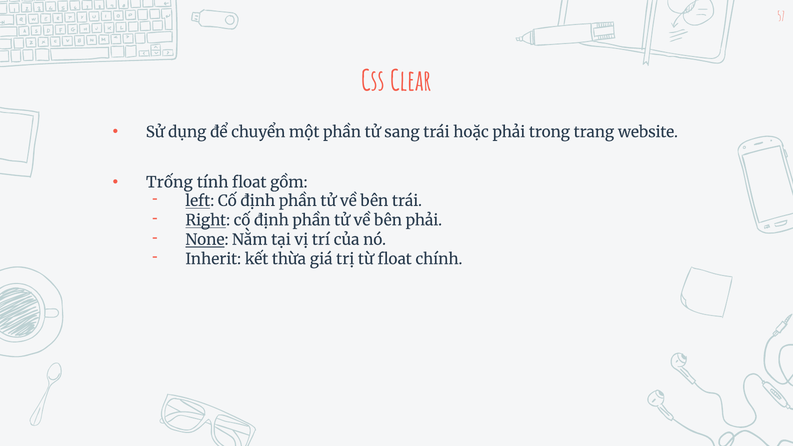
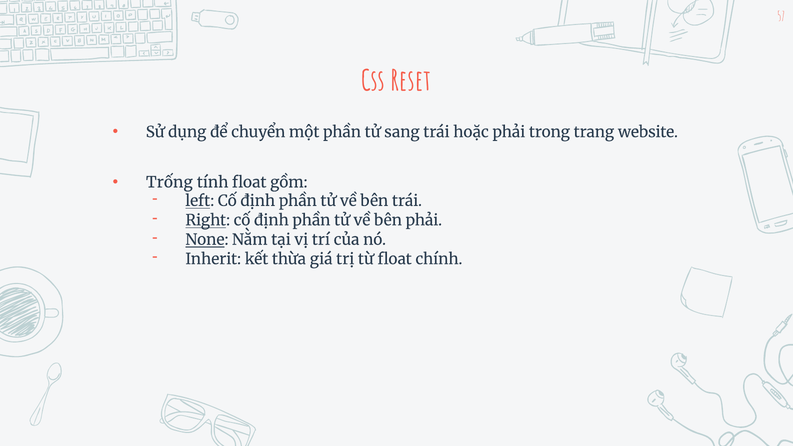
Clear: Clear -> Reset
